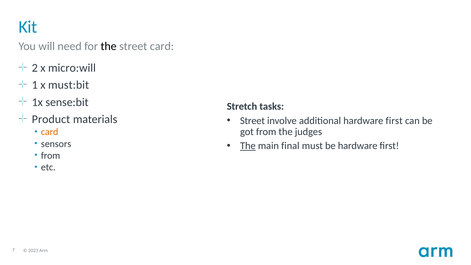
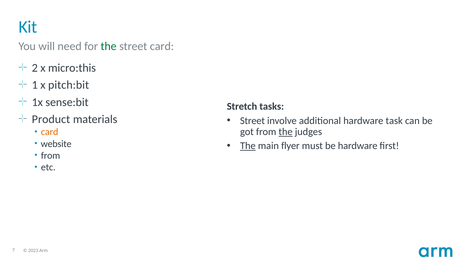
the at (109, 46) colour: black -> green
micro:will: micro:will -> micro:this
must:bit: must:bit -> pitch:bit
additional hardware first: first -> task
the at (286, 132) underline: none -> present
sensors: sensors -> website
final: final -> flyer
